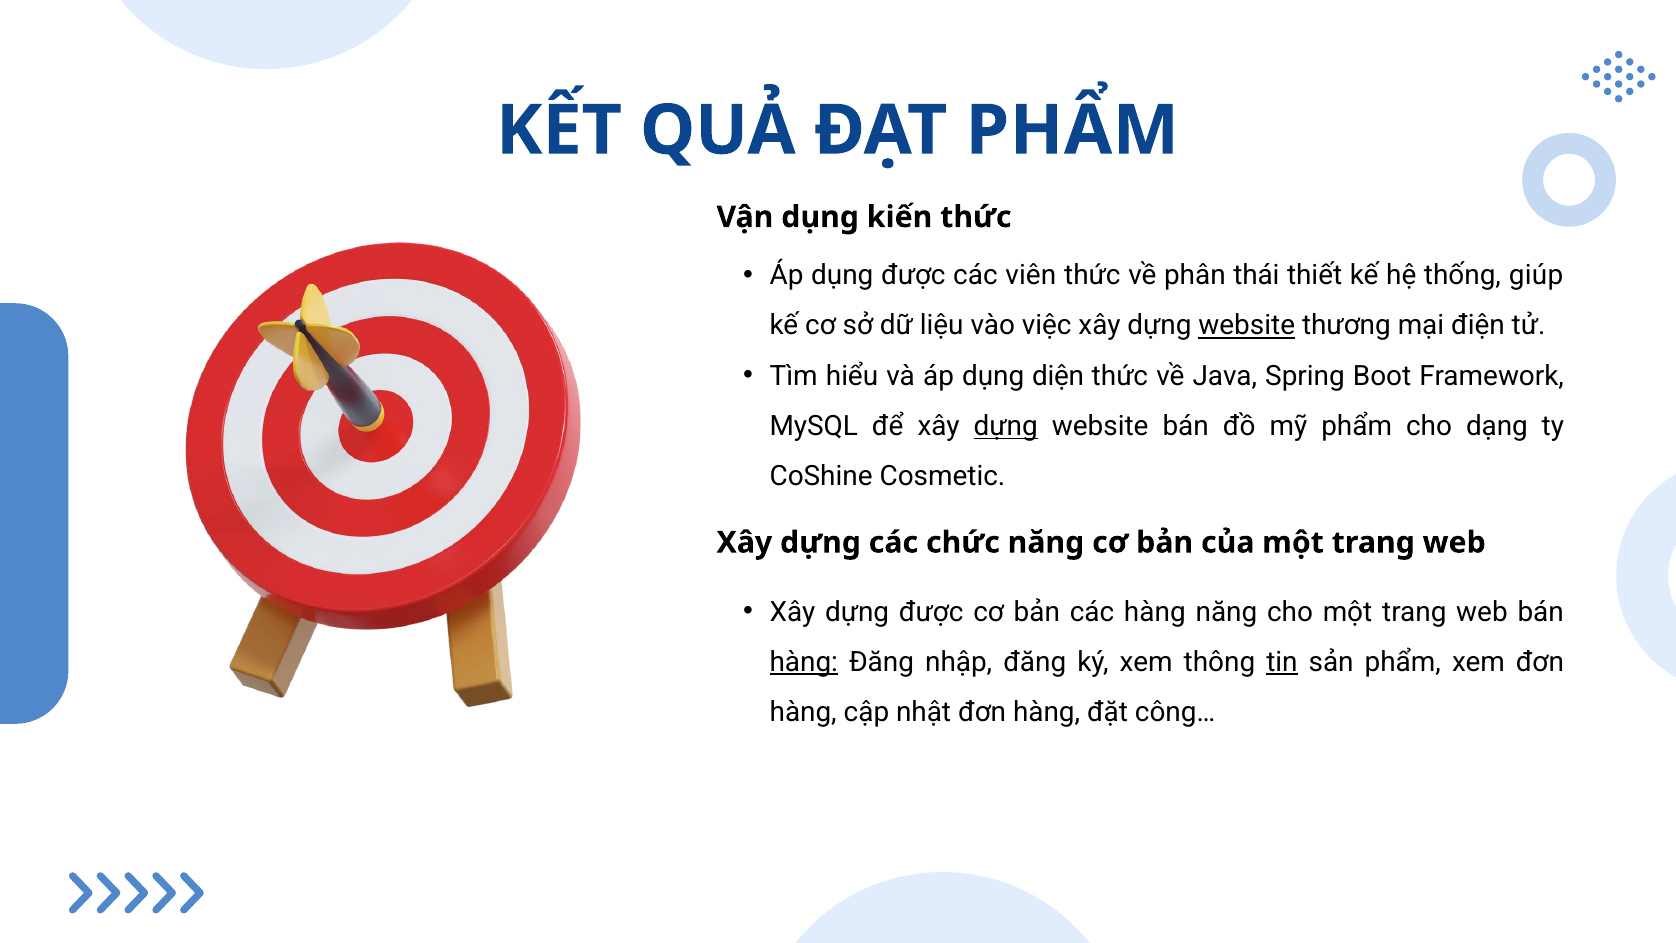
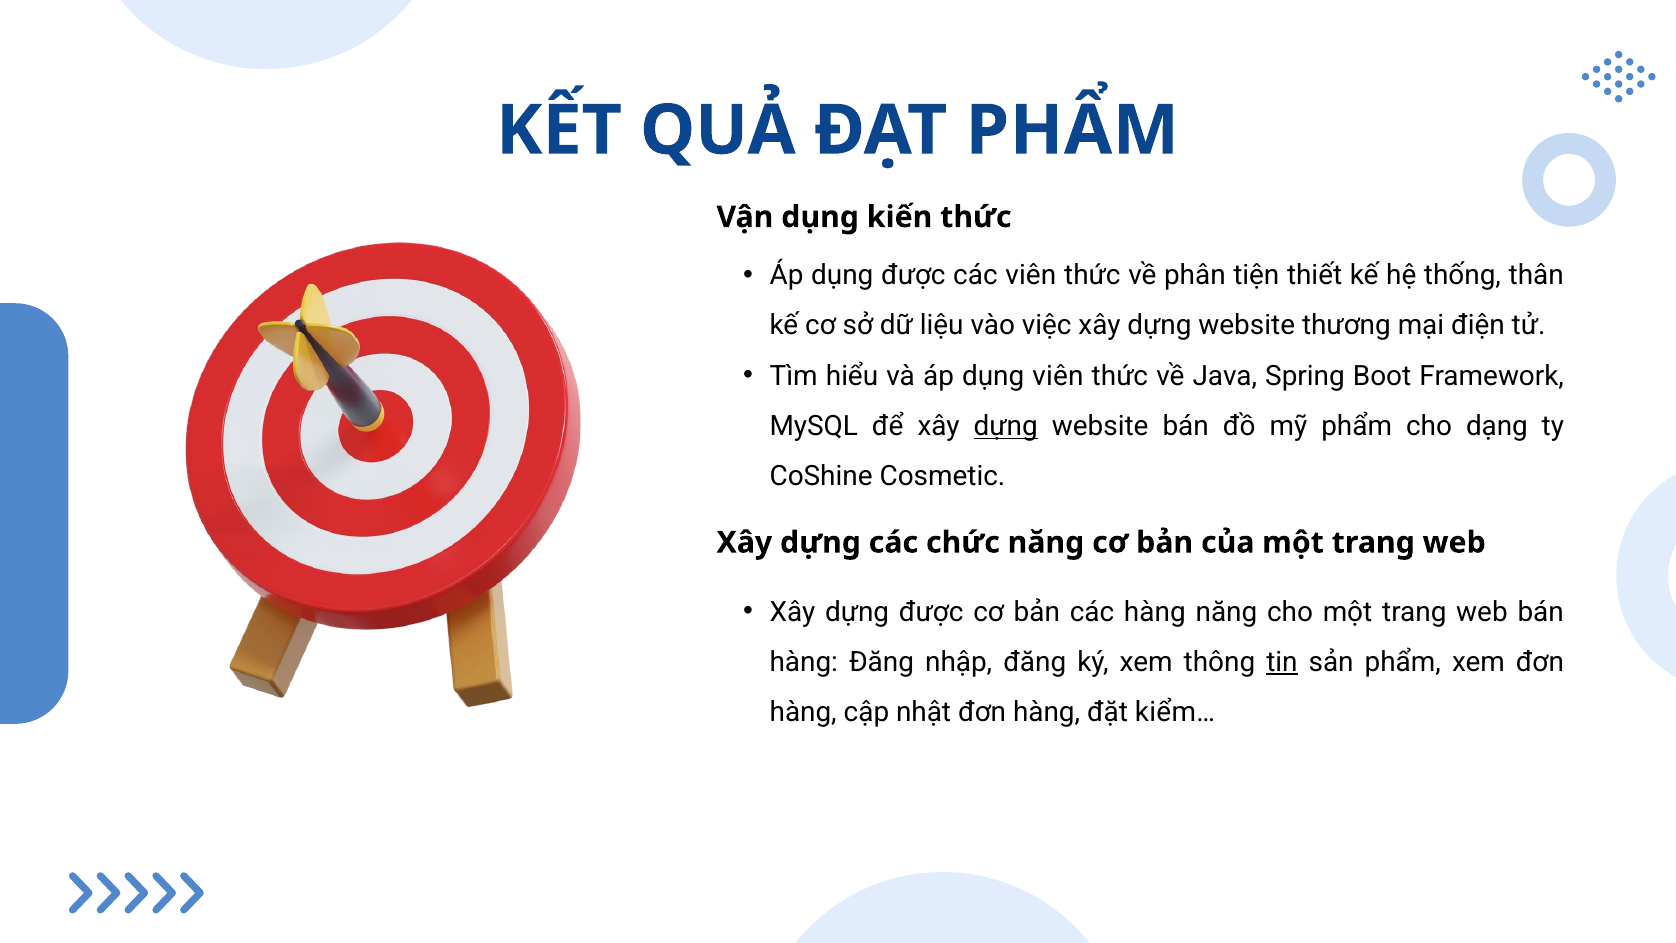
thái: thái -> tiện
giúp: giúp -> thân
website at (1247, 326) underline: present -> none
dụng diện: diện -> viên
hàng at (804, 662) underline: present -> none
công…: công… -> kiểm…
